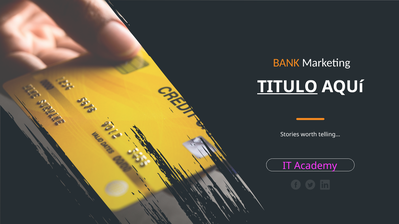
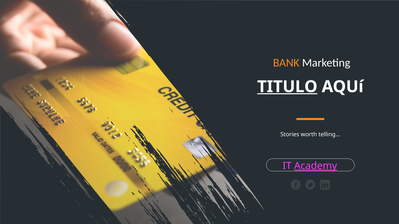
Academy underline: none -> present
